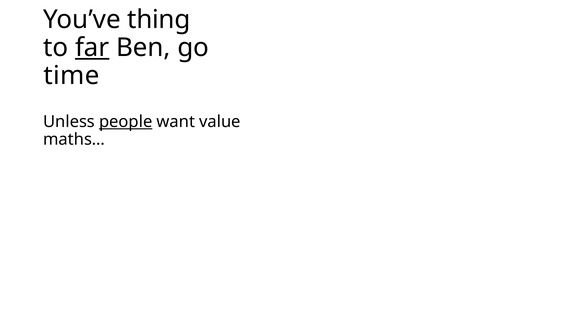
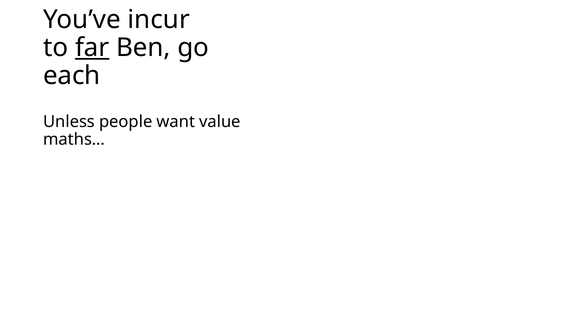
thing: thing -> incur
time: time -> each
people underline: present -> none
